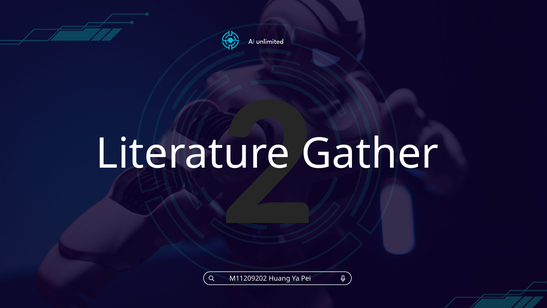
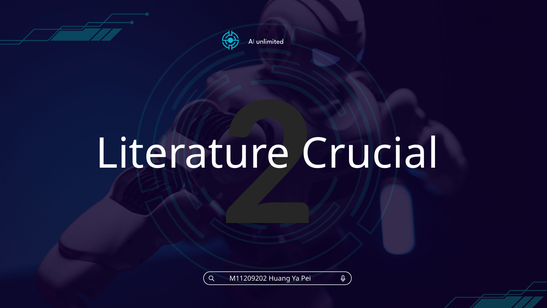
Gather: Gather -> Crucial
